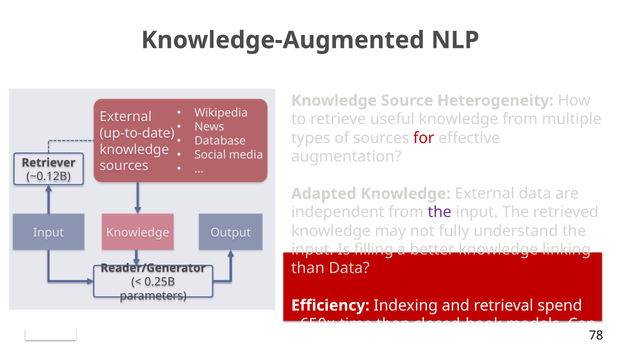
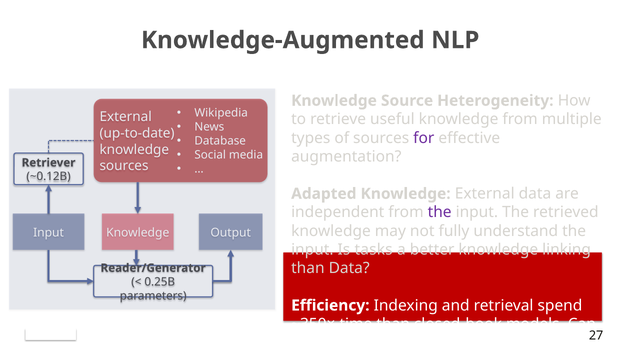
for colour: red -> purple
filling: filling -> tasks
~650×: ~650× -> ~350×
78: 78 -> 27
